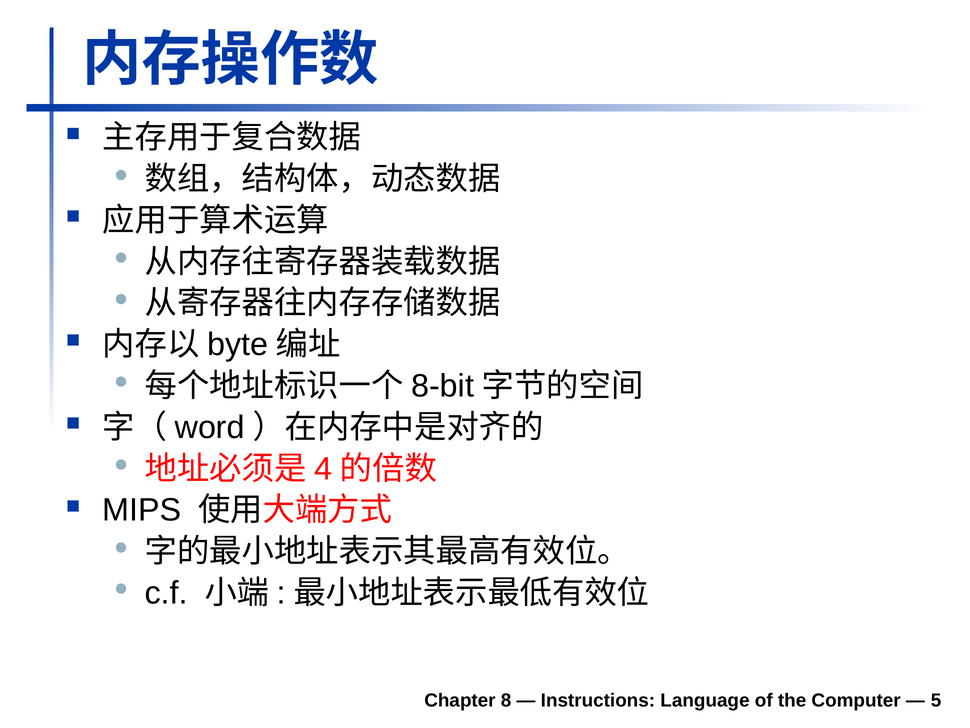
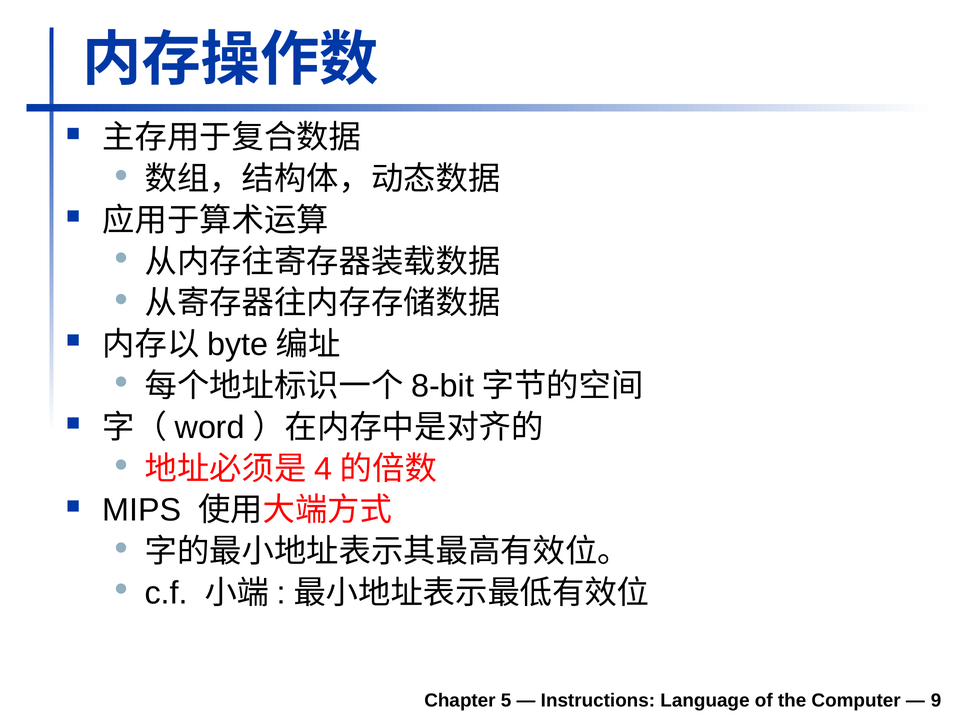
8: 8 -> 5
5: 5 -> 9
